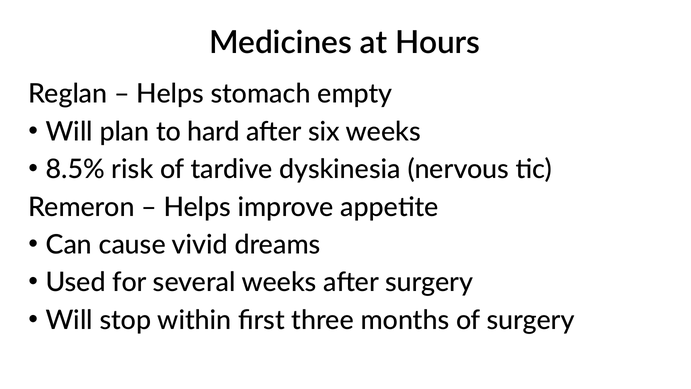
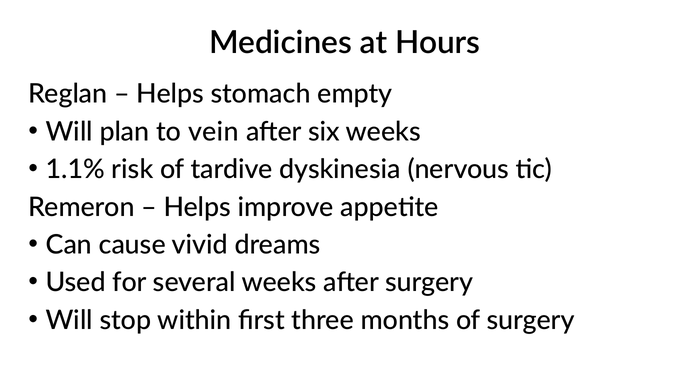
hard: hard -> vein
8.5%: 8.5% -> 1.1%
